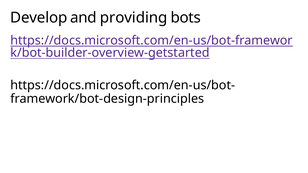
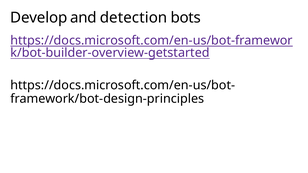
providing: providing -> detection
